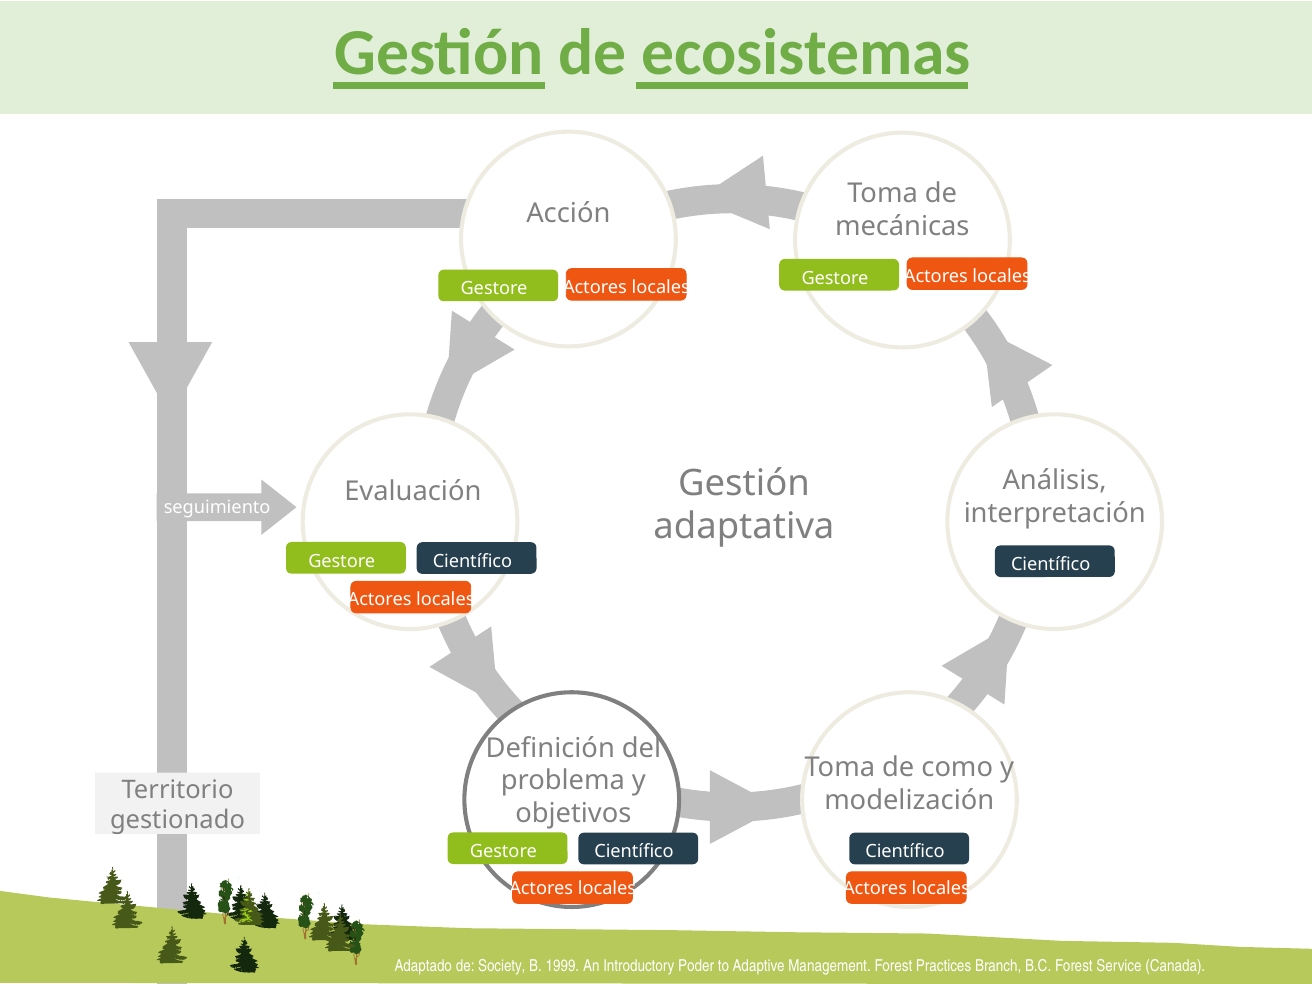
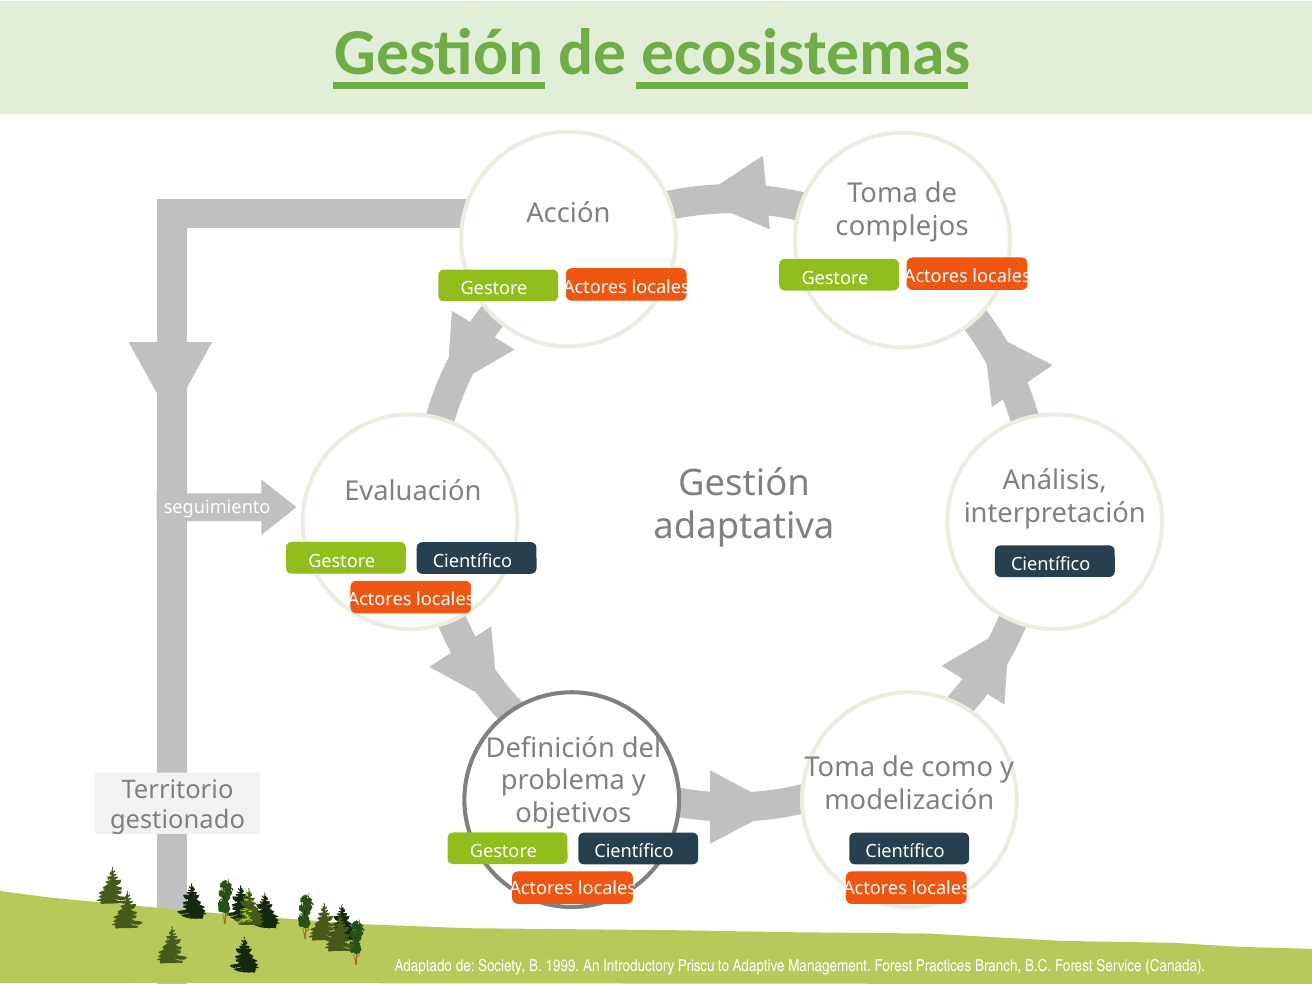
mecánicas: mecánicas -> complejos
Poder: Poder -> Priscu
